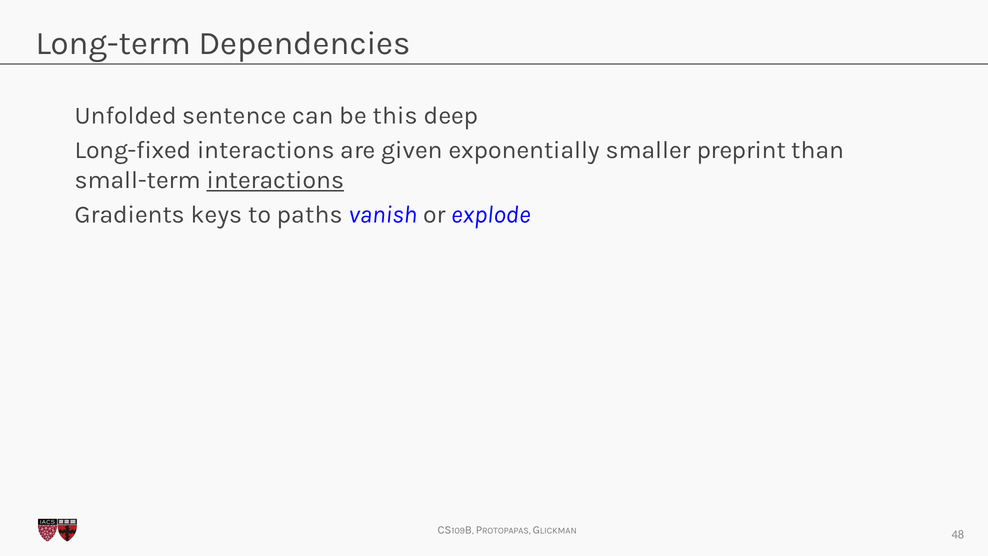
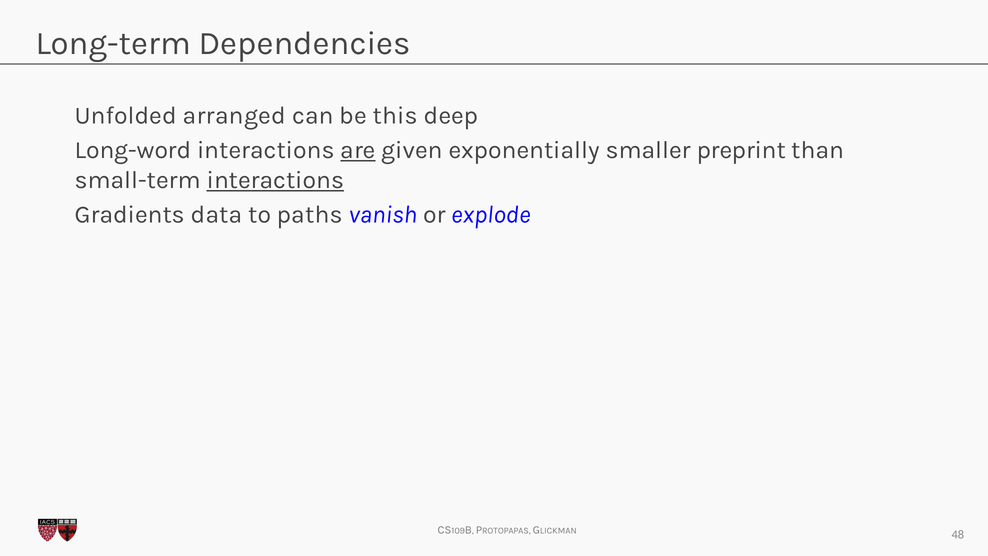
sentence: sentence -> arranged
Long-fixed: Long-fixed -> Long-word
are underline: none -> present
keys: keys -> data
